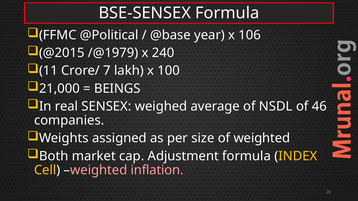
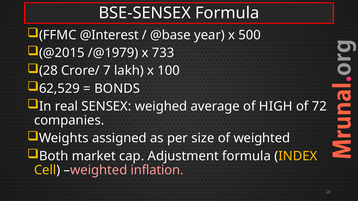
@Political: @Political -> @Interest
106: 106 -> 500
240: 240 -> 733
11: 11 -> 28
21,000: 21,000 -> 62,529
BEINGS: BEINGS -> BONDS
NSDL: NSDL -> HIGH
46: 46 -> 72
